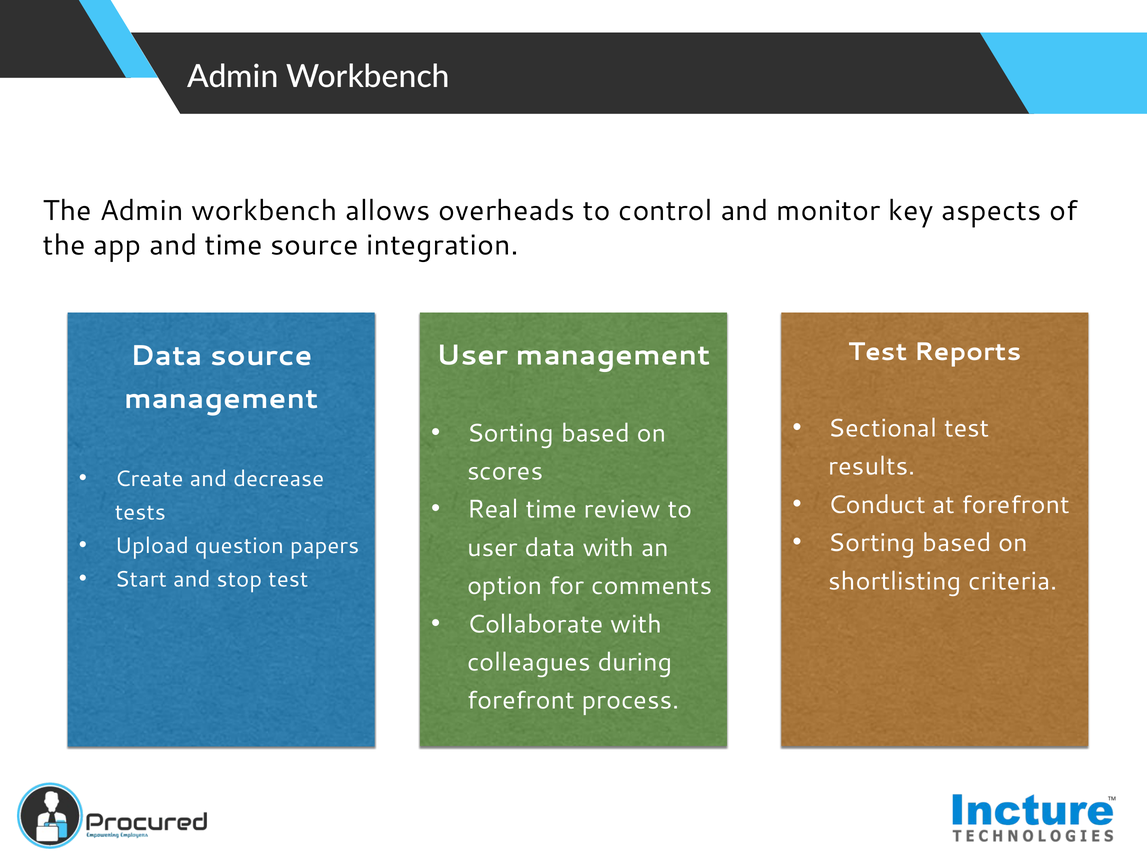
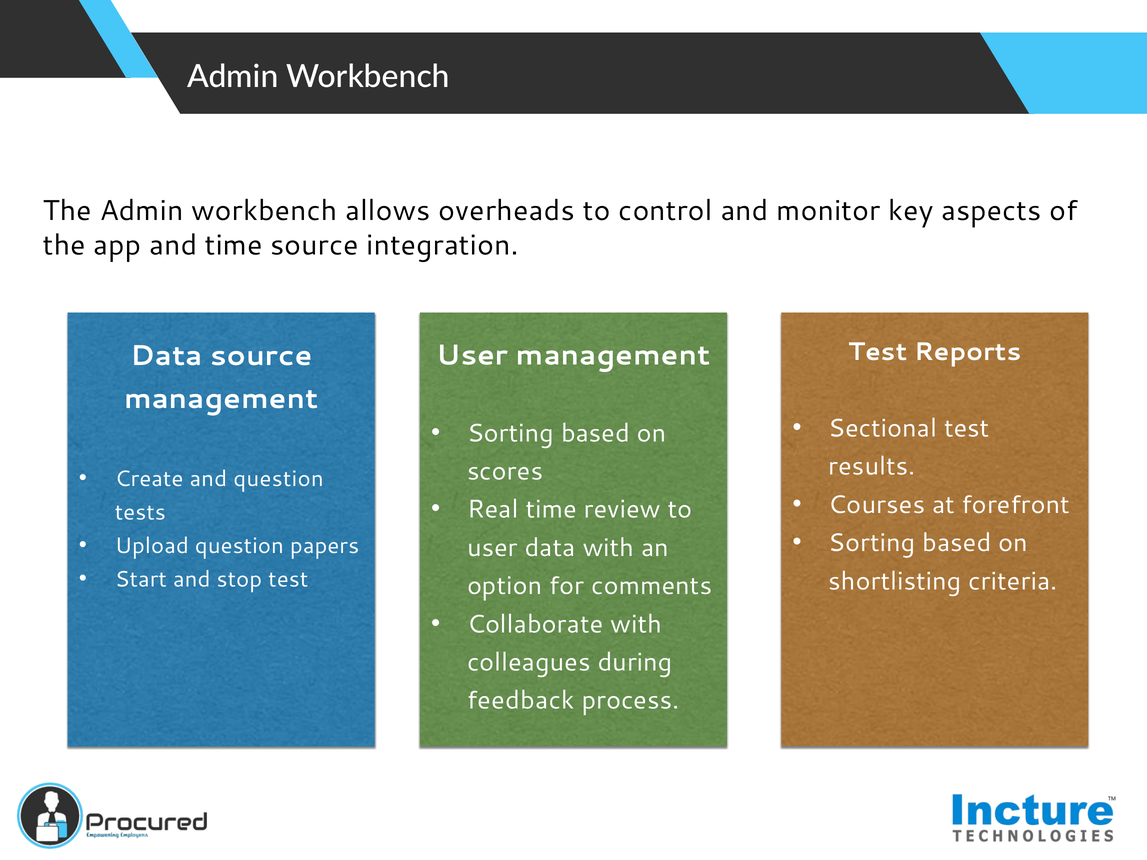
and decrease: decrease -> question
Conduct: Conduct -> Courses
forefront at (521, 701): forefront -> feedback
